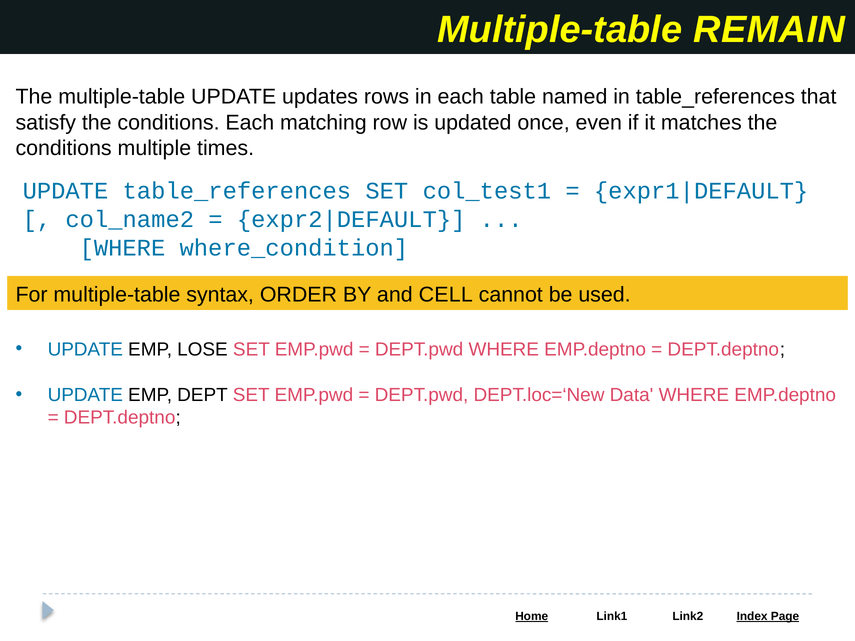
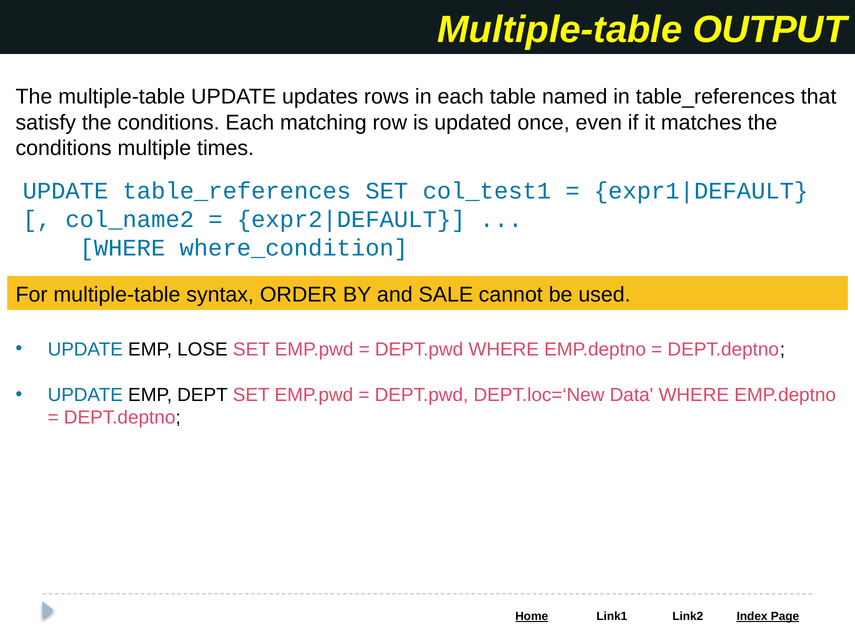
REMAIN: REMAIN -> OUTPUT
CELL: CELL -> SALE
